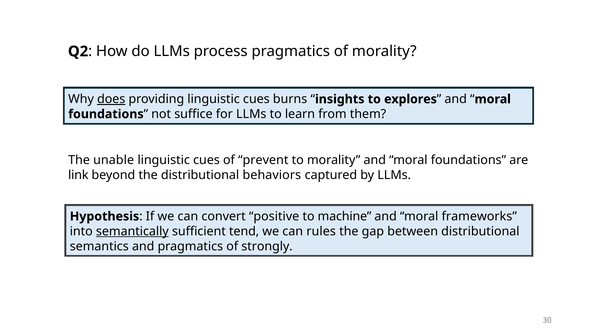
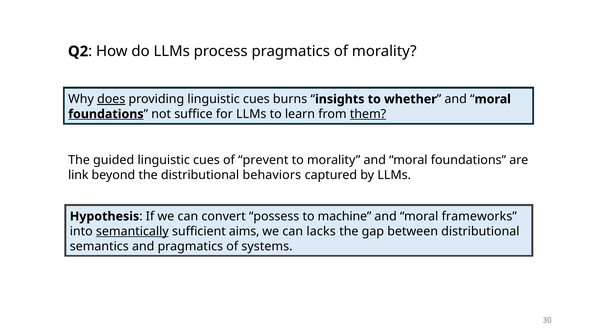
explores: explores -> whether
foundations at (106, 114) underline: none -> present
them underline: none -> present
unable: unable -> guided
positive: positive -> possess
tend: tend -> aims
rules: rules -> lacks
strongly: strongly -> systems
